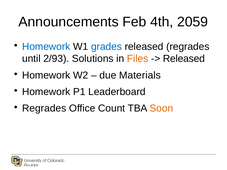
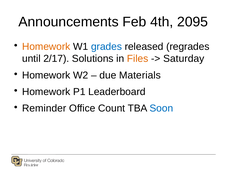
2059: 2059 -> 2095
Homework at (46, 47) colour: blue -> orange
2/93: 2/93 -> 2/17
Released at (184, 59): Released -> Saturday
Regrades at (44, 108): Regrades -> Reminder
Soon colour: orange -> blue
